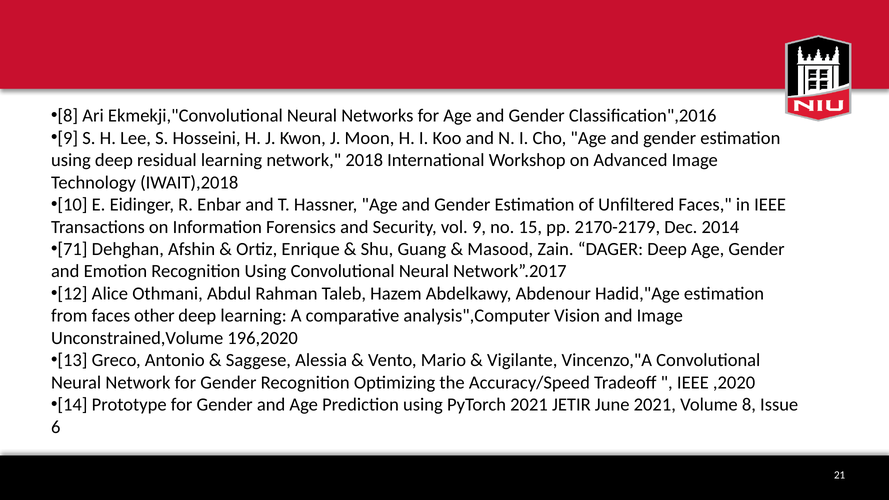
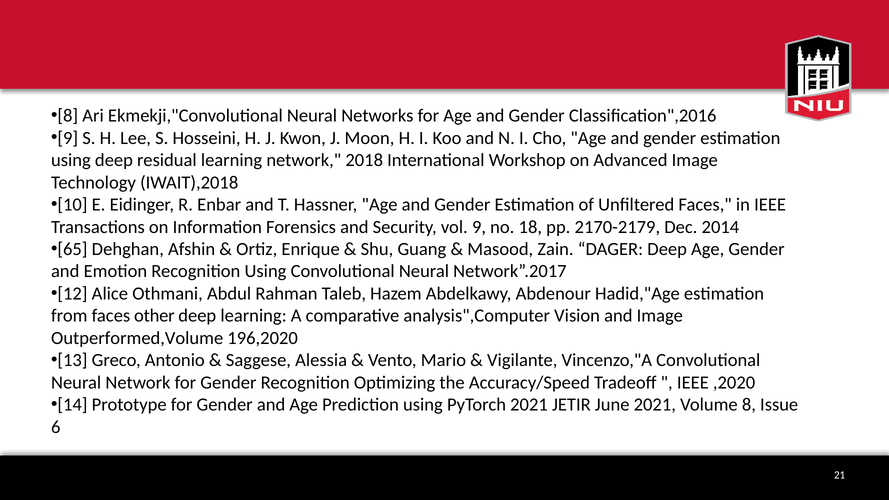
15: 15 -> 18
71: 71 -> 65
Unconstrained,Volume: Unconstrained,Volume -> Outperformed,Volume
